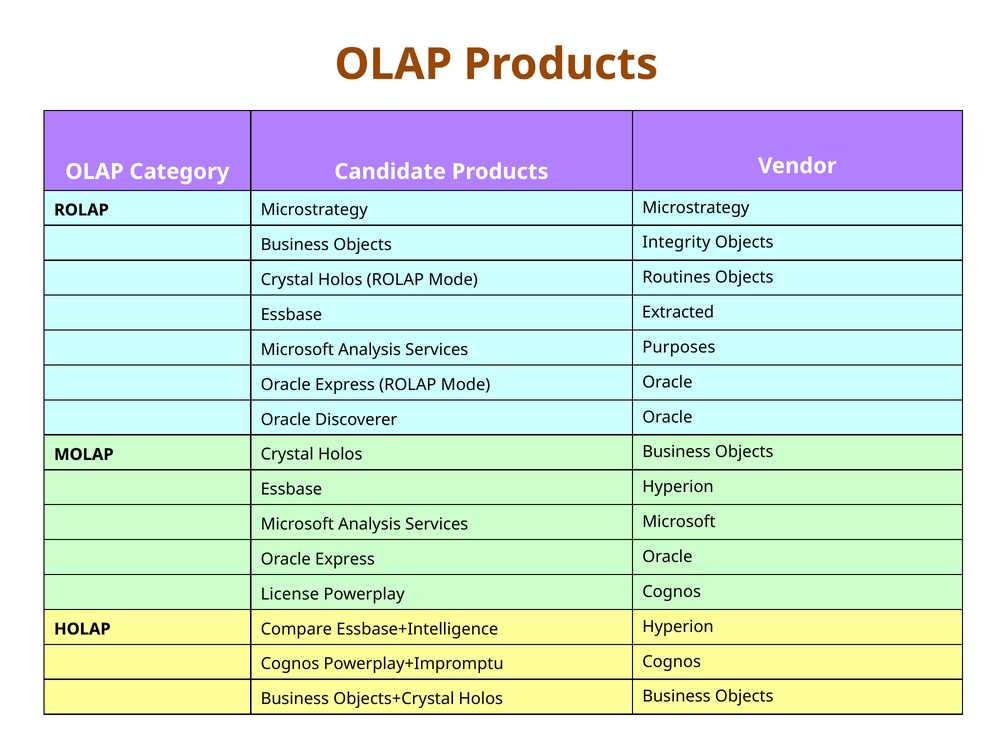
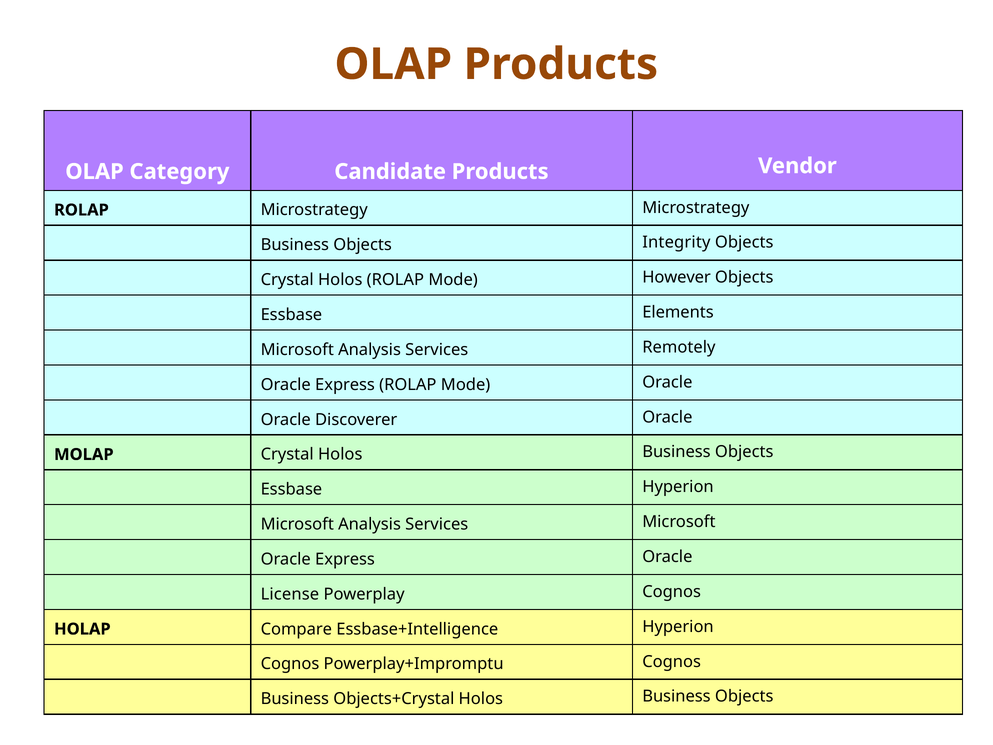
Routines: Routines -> However
Extracted: Extracted -> Elements
Purposes: Purposes -> Remotely
